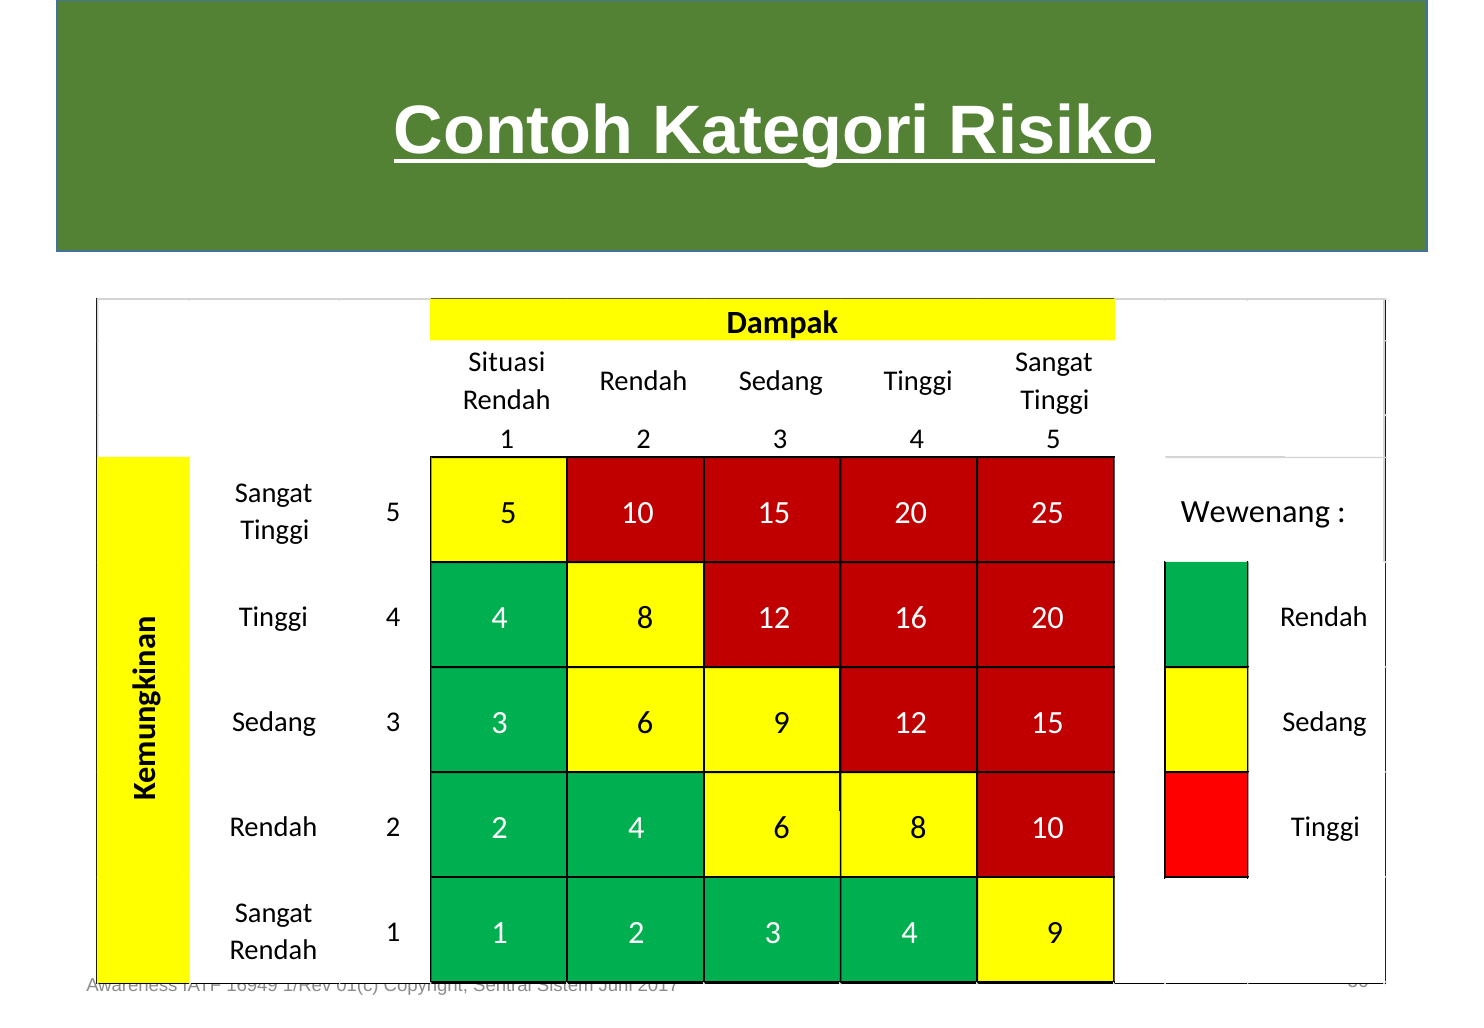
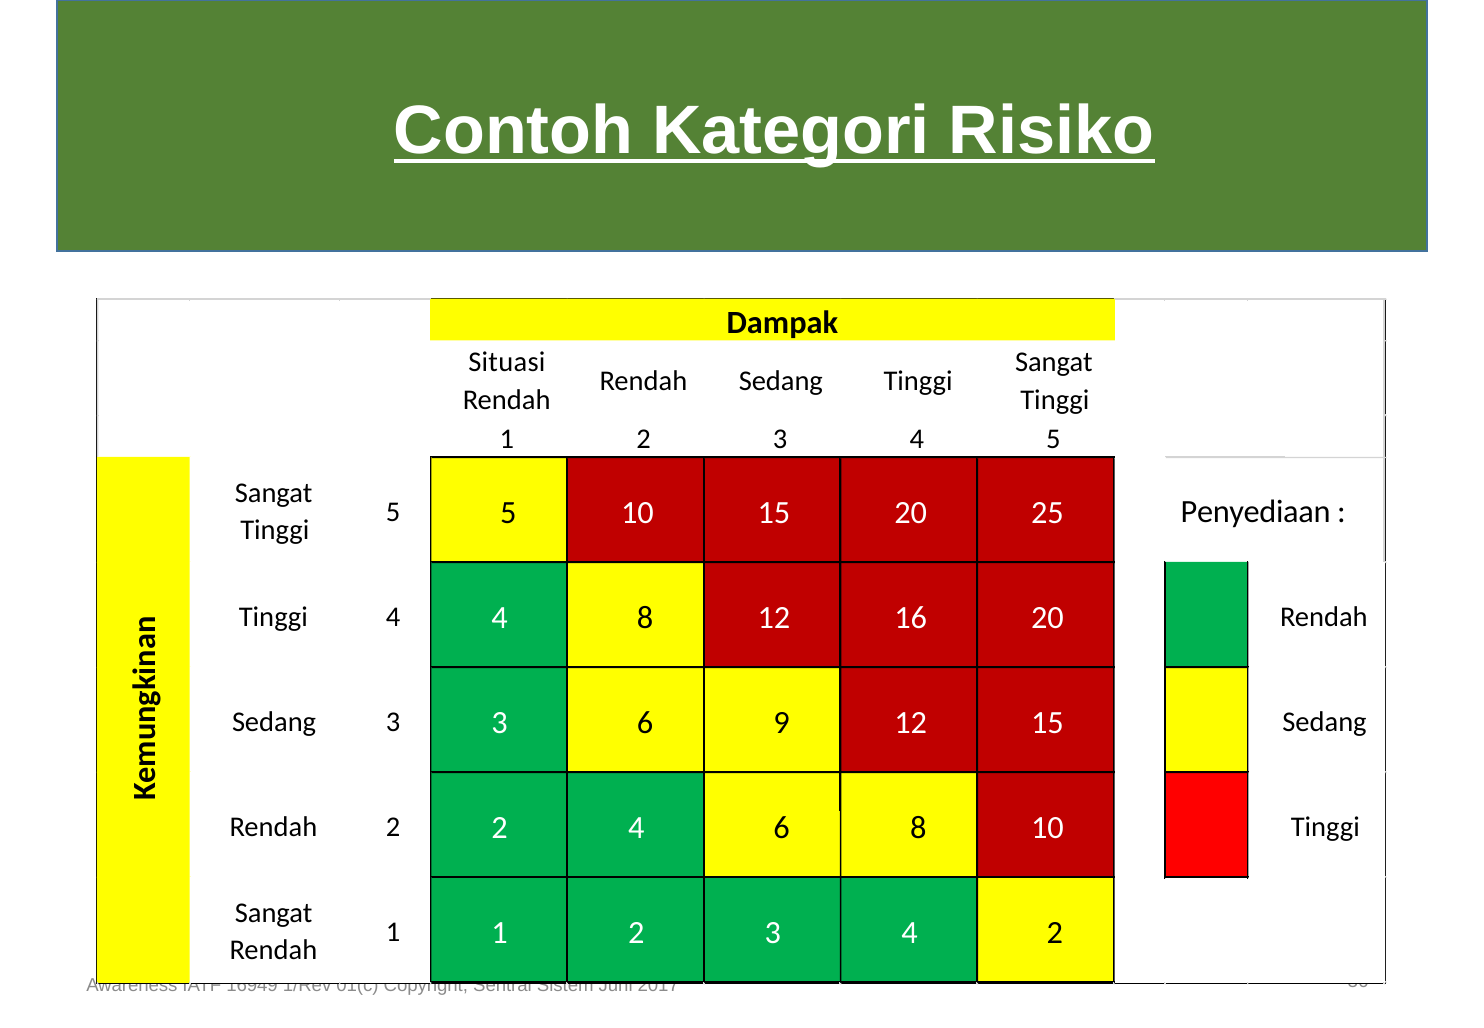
Wewenang: Wewenang -> Penyediaan
4 9: 9 -> 2
